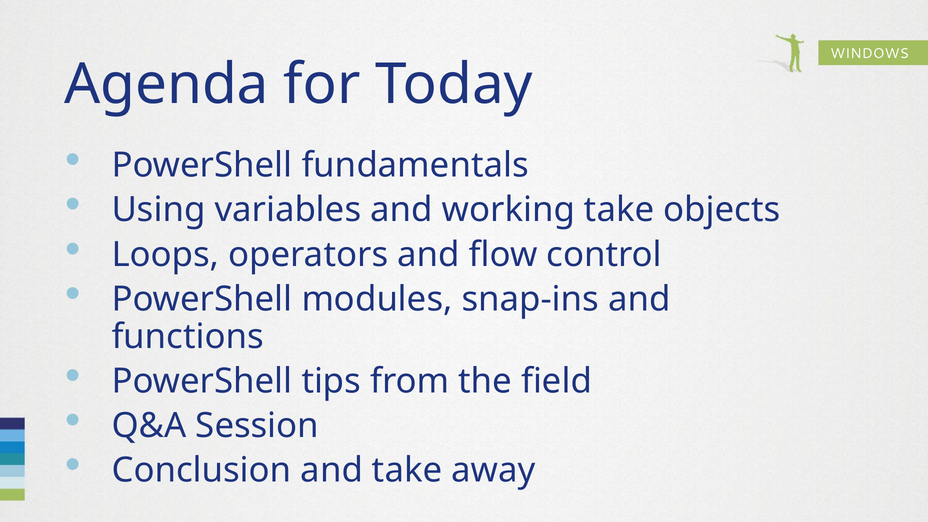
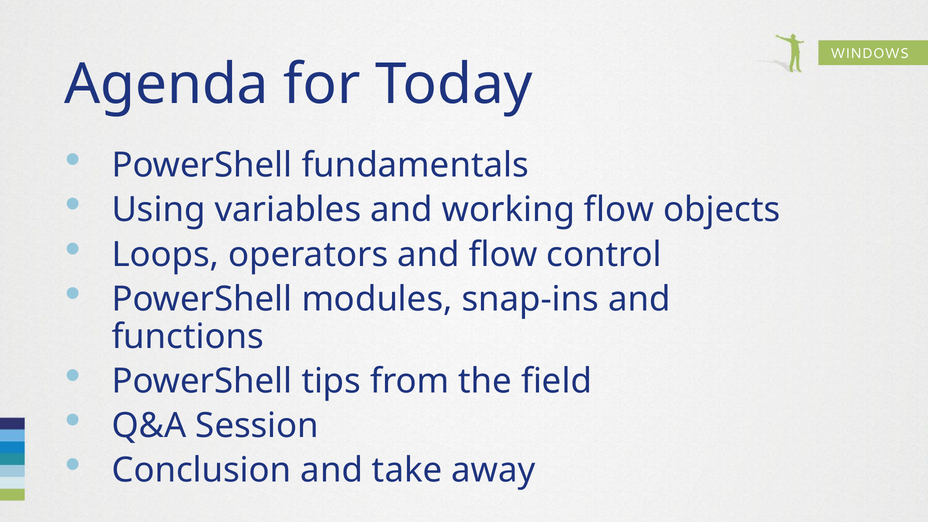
working take: take -> flow
